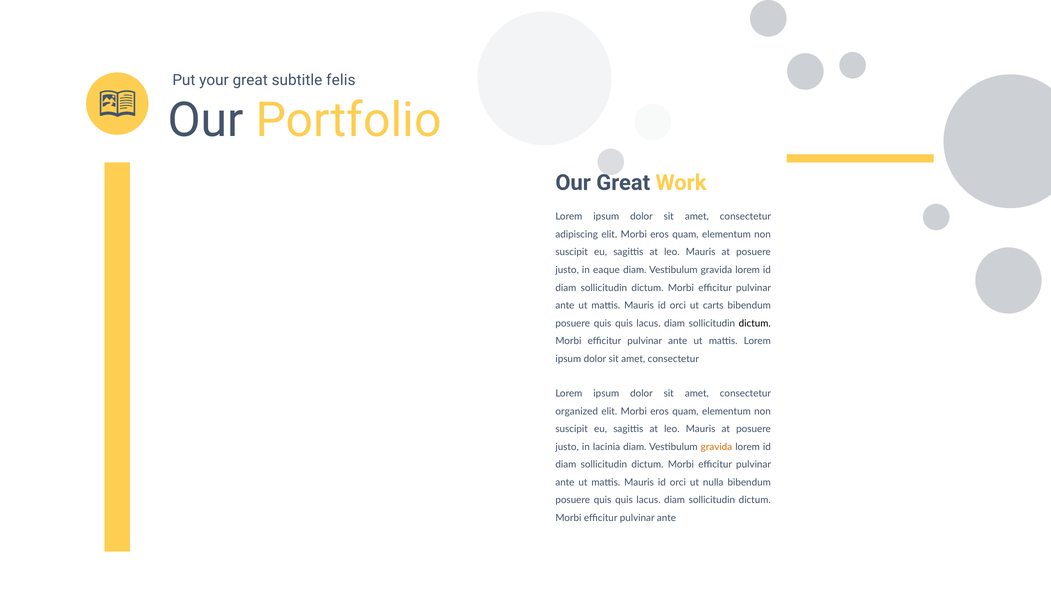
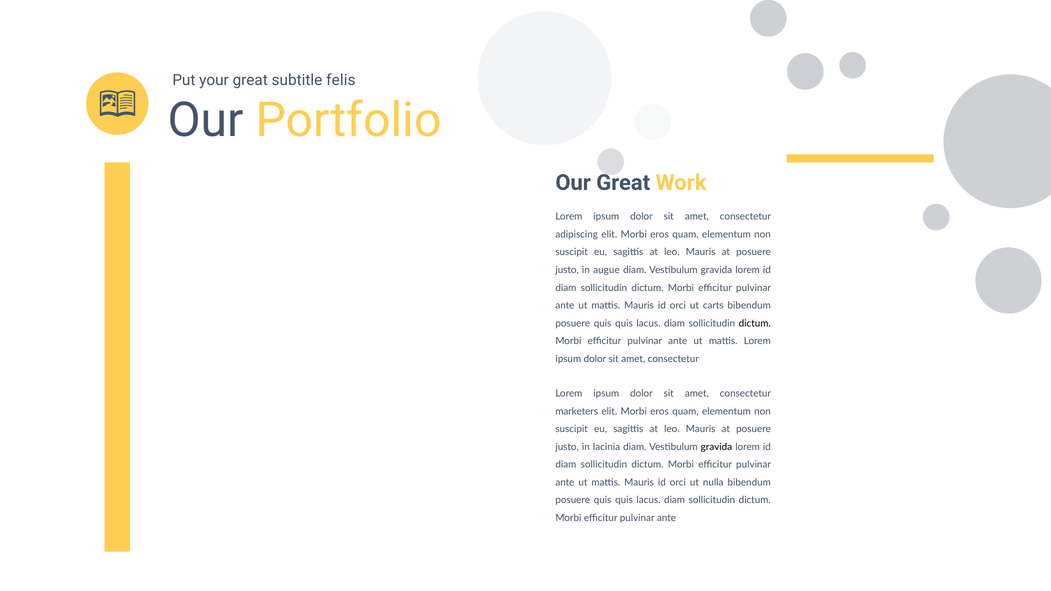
eaque: eaque -> augue
organized: organized -> marketers
gravida at (716, 447) colour: orange -> black
